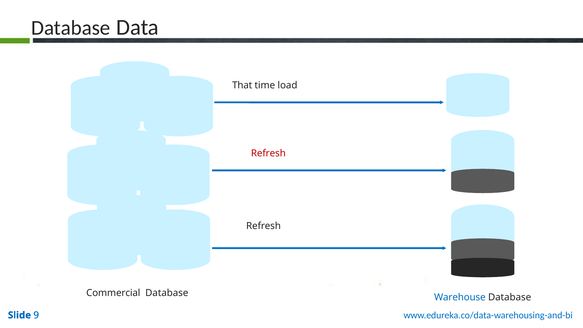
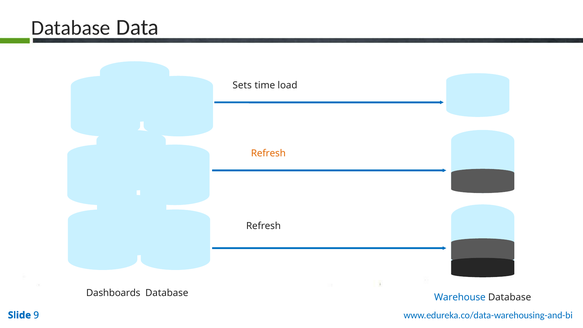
That: That -> Sets
Refresh at (268, 153) colour: red -> orange
Commercial: Commercial -> Dashboards
